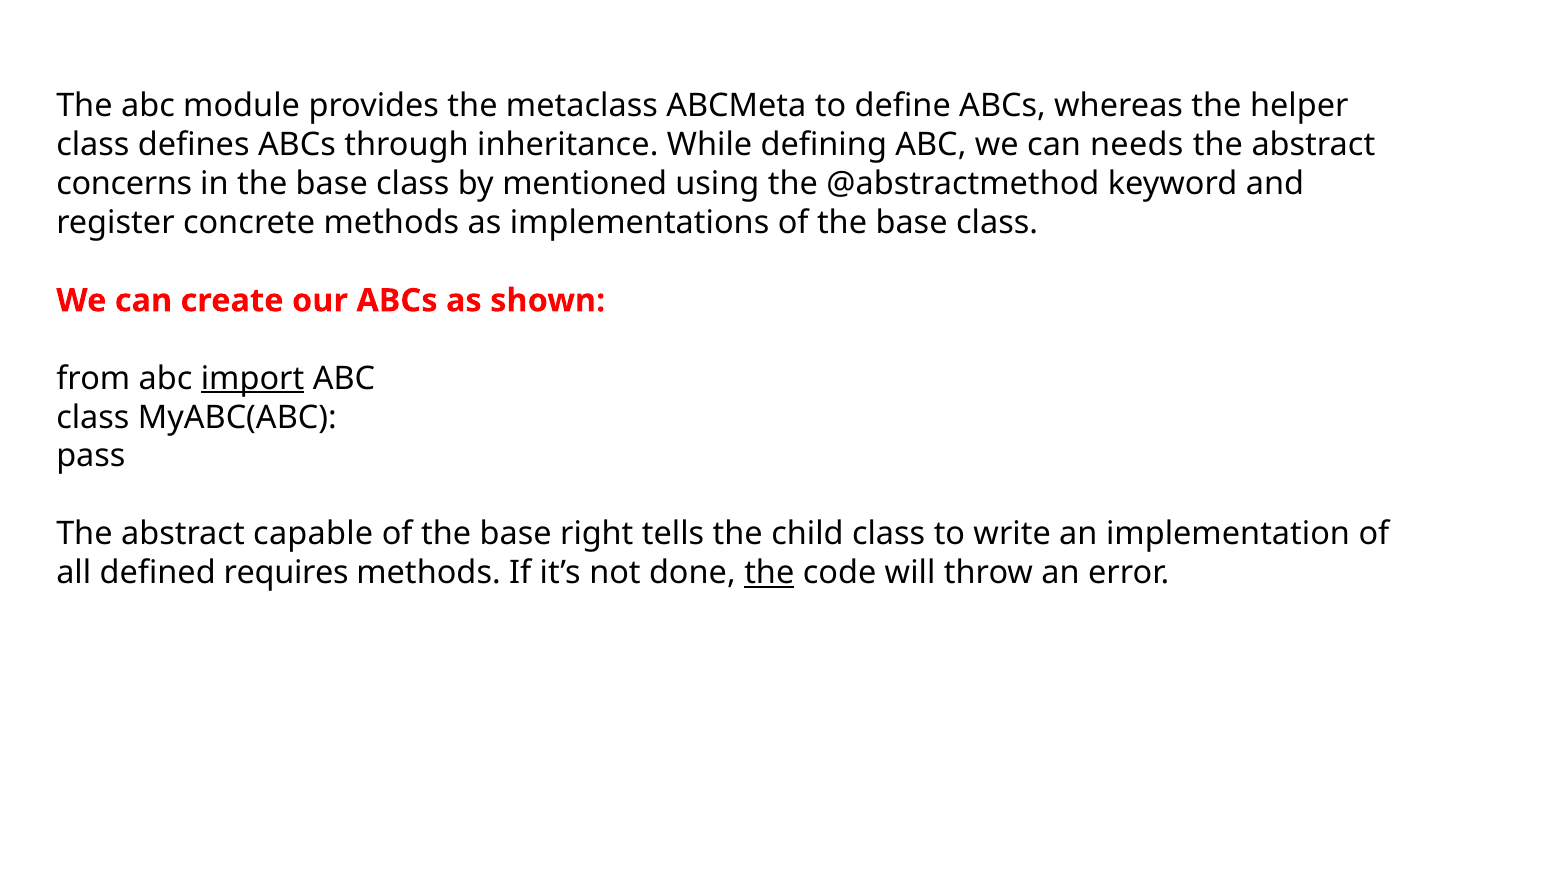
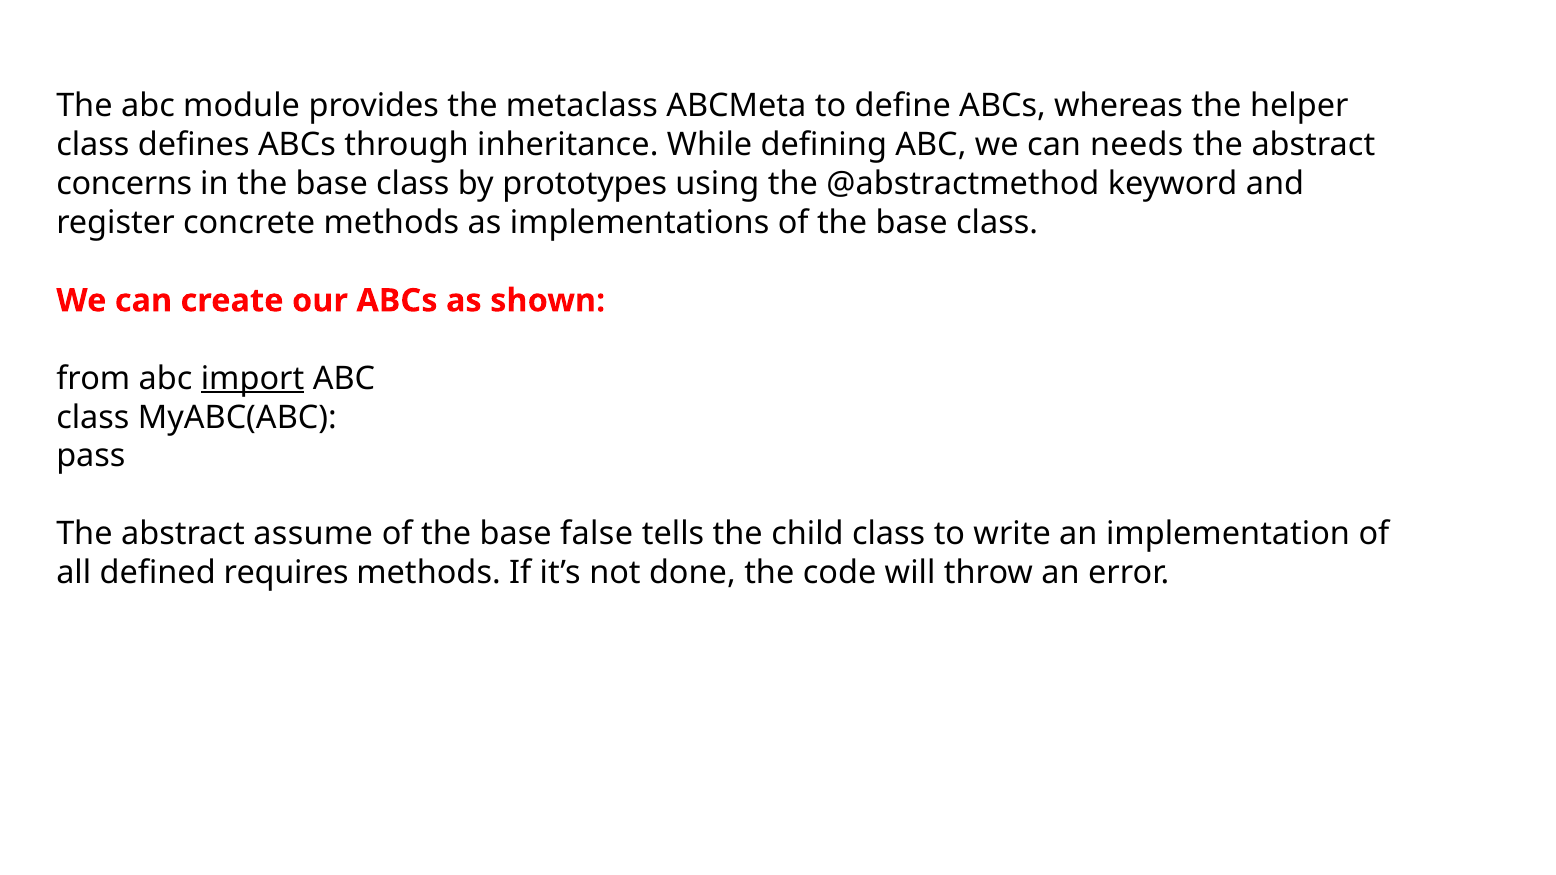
mentioned: mentioned -> prototypes
capable: capable -> assume
right: right -> false
the at (769, 573) underline: present -> none
